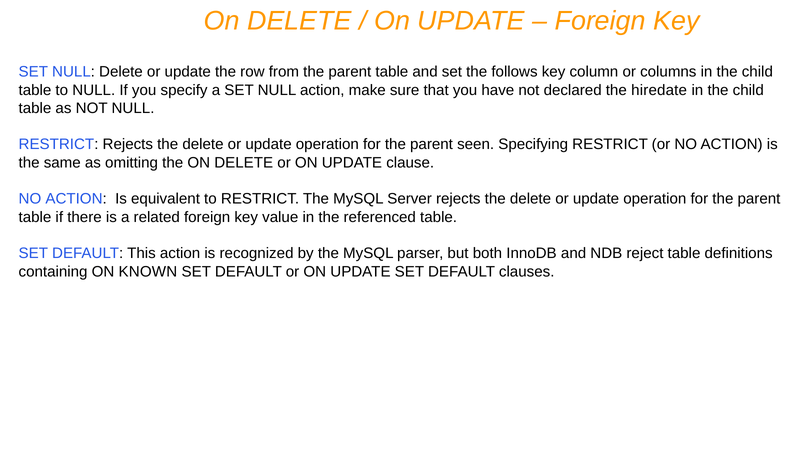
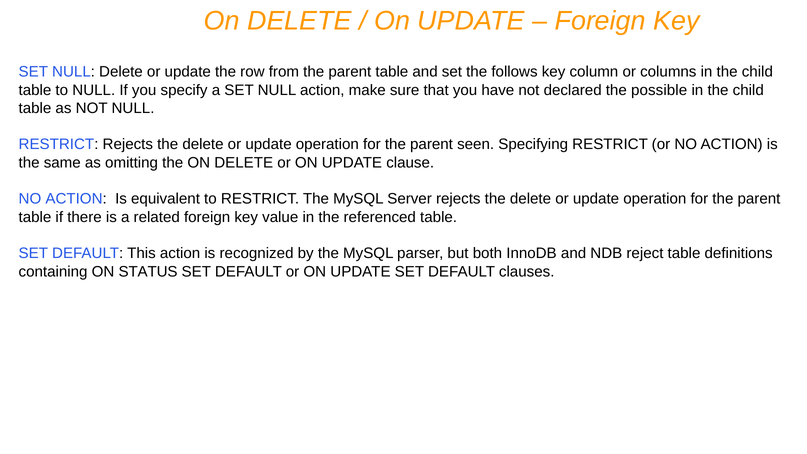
hiredate: hiredate -> possible
KNOWN: KNOWN -> STATUS
